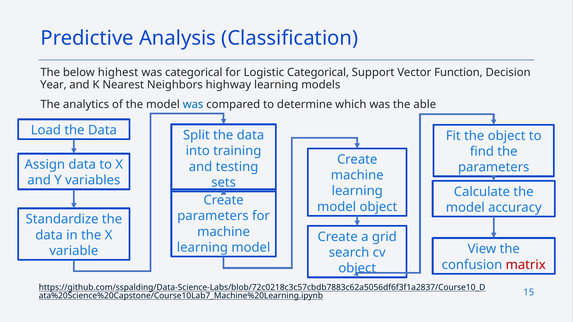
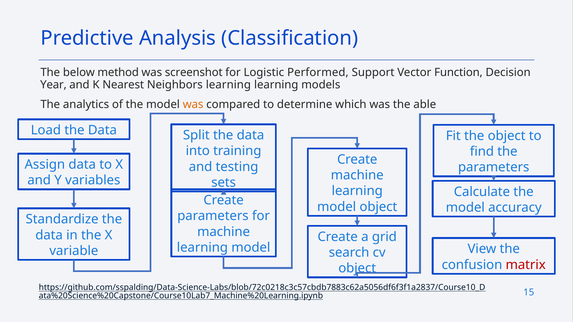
highest: highest -> method
was categorical: categorical -> screenshot
Logistic Categorical: Categorical -> Performed
Neighbors highway: highway -> learning
was at (193, 104) colour: blue -> orange
